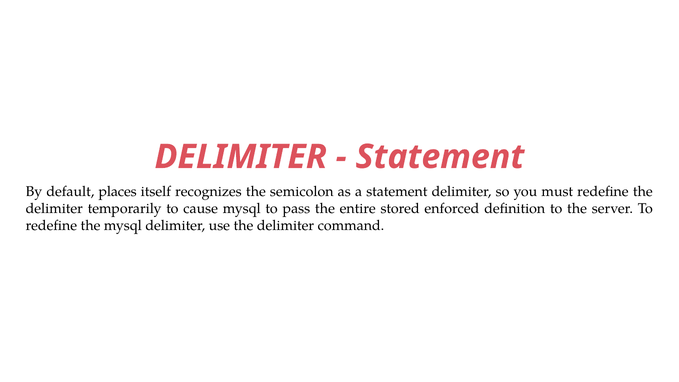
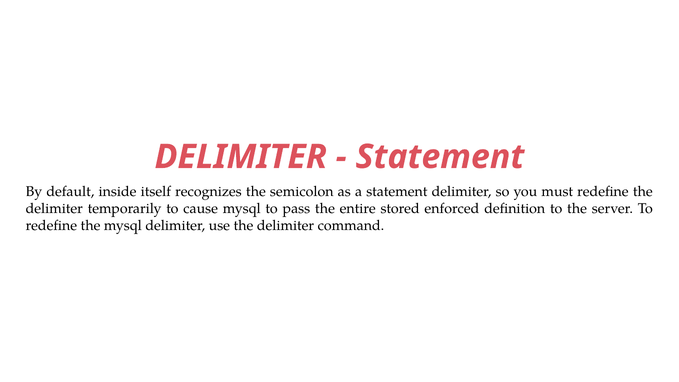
places: places -> inside
